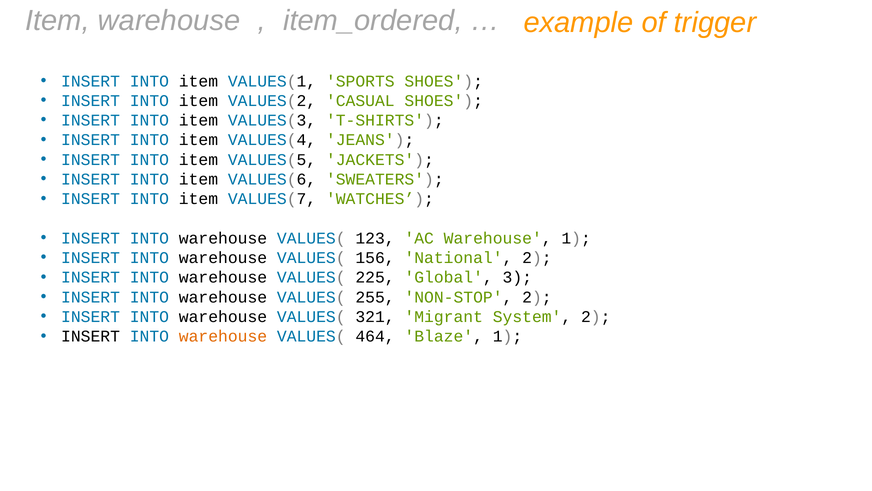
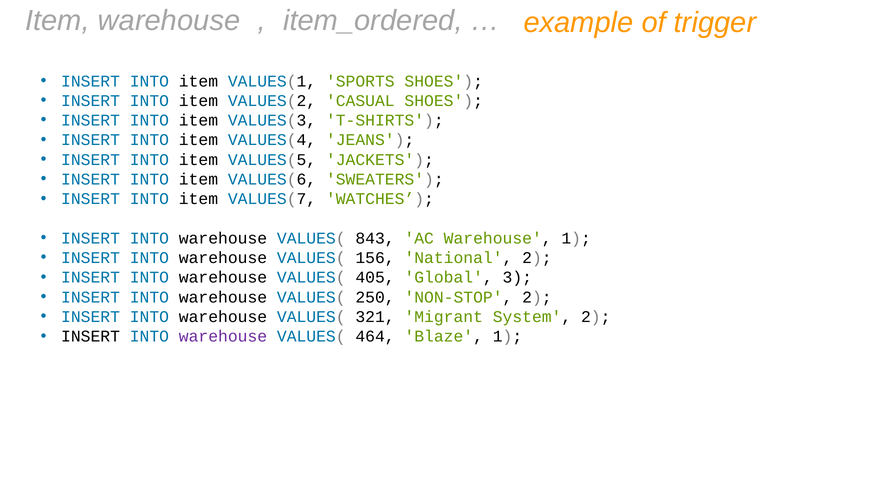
123: 123 -> 843
225: 225 -> 405
255: 255 -> 250
warehouse at (223, 336) colour: orange -> purple
